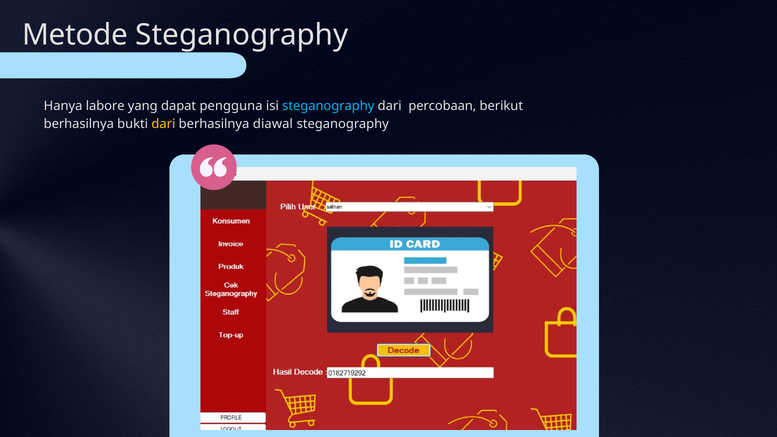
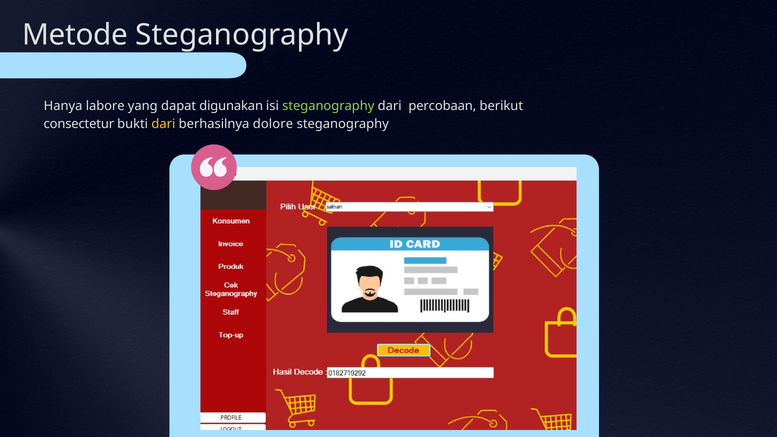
pengguna: pengguna -> digunakan
steganography at (328, 106) colour: light blue -> light green
berhasilnya at (79, 124): berhasilnya -> consectetur
diawal: diawal -> dolore
